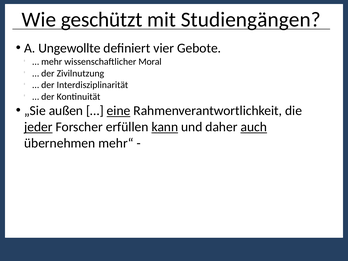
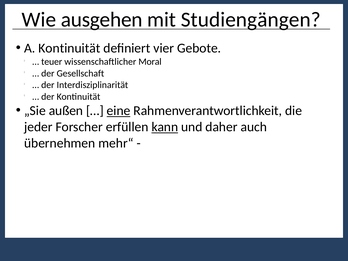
geschützt: geschützt -> ausgehen
A Ungewollte: Ungewollte -> Kontinuität
mehr: mehr -> teuer
Zivilnutzung: Zivilnutzung -> Gesellschaft
jeder underline: present -> none
auch underline: present -> none
